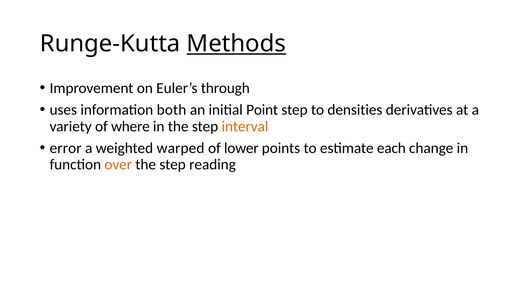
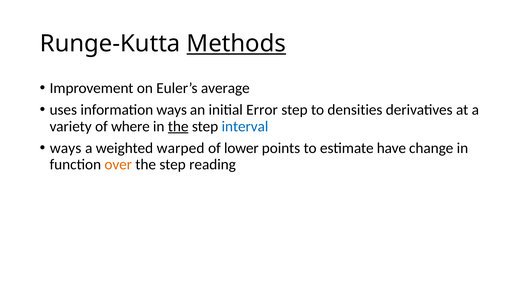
through: through -> average
information both: both -> ways
Point: Point -> Error
the at (178, 127) underline: none -> present
interval colour: orange -> blue
error at (66, 148): error -> ways
each: each -> have
